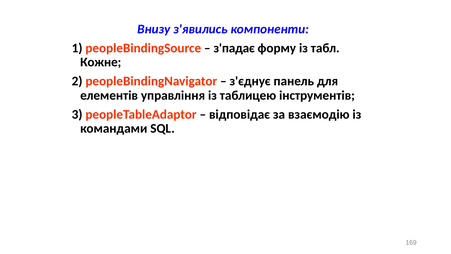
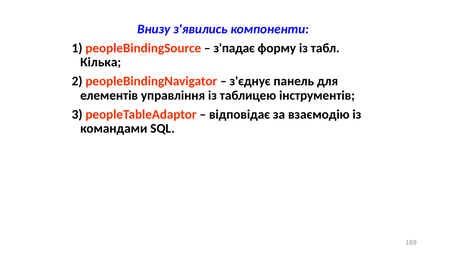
Кожне: Кожне -> Кілька
